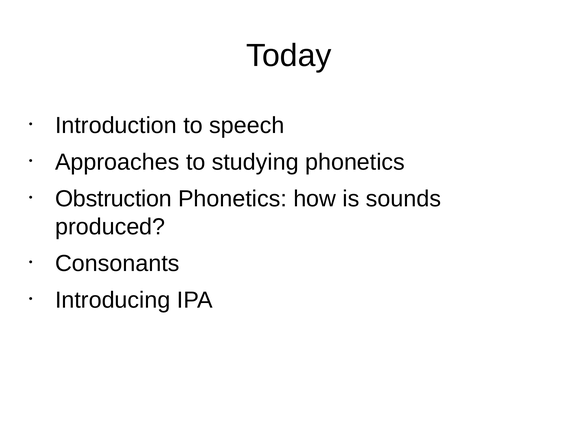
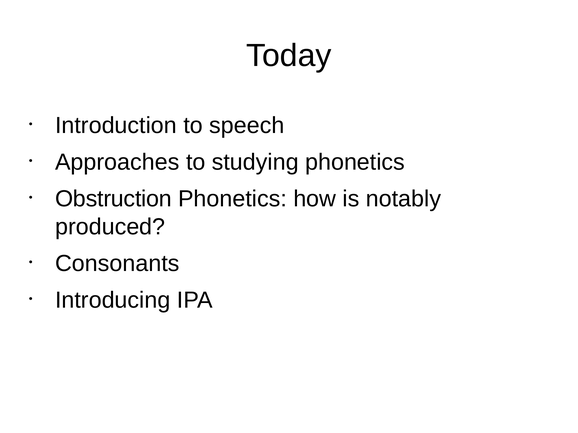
sounds: sounds -> notably
